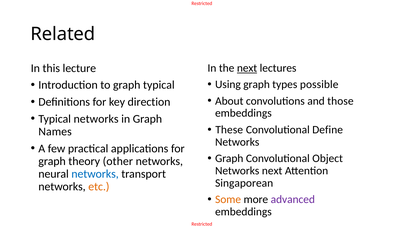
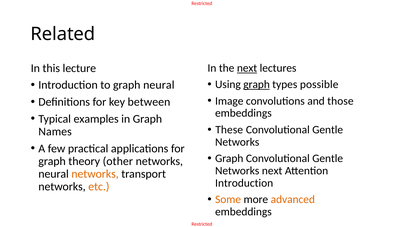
graph at (257, 85) underline: none -> present
graph typical: typical -> neural
About: About -> Image
direction: direction -> between
Typical networks: networks -> examples
Define at (328, 130): Define -> Gentle
Graph Convolutional Object: Object -> Gentle
networks at (95, 174) colour: blue -> orange
Singaporean at (244, 183): Singaporean -> Introduction
advanced colour: purple -> orange
